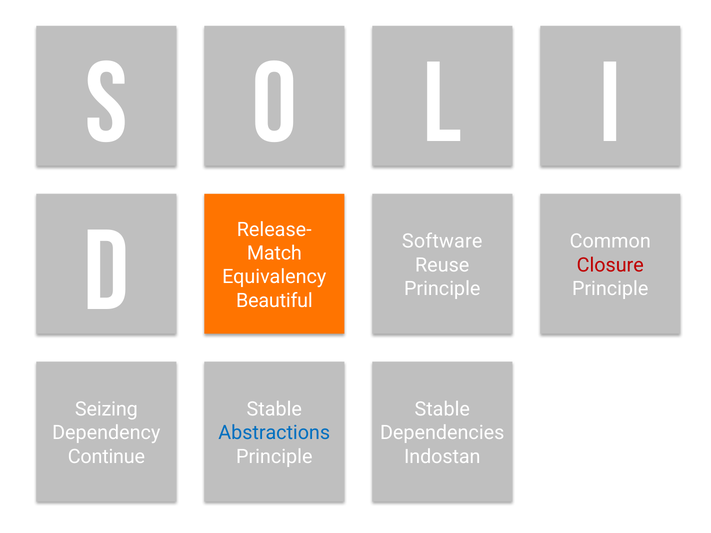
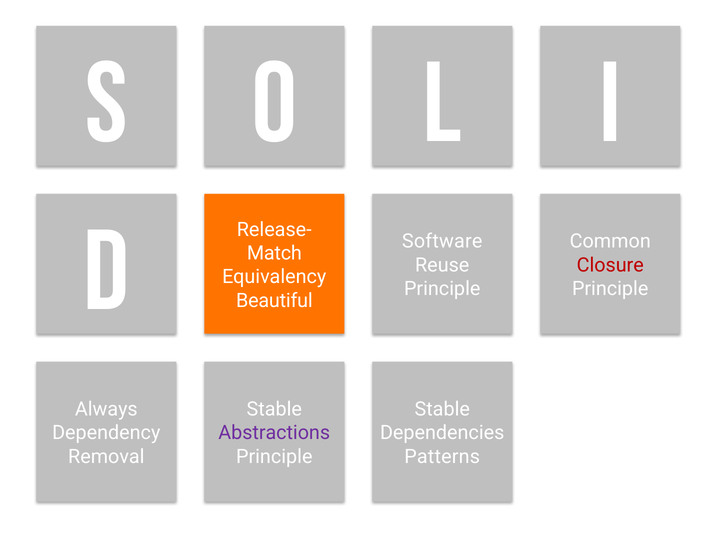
Seizing: Seizing -> Always
Abstractions colour: blue -> purple
Continue: Continue -> Removal
Indostan: Indostan -> Patterns
